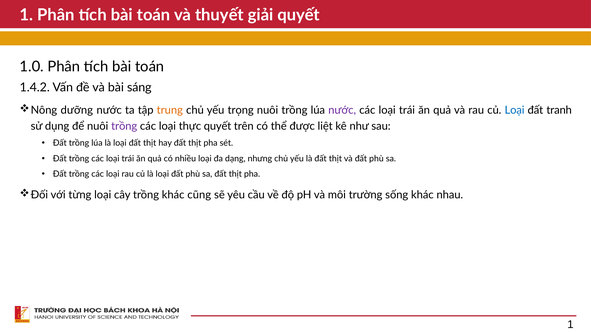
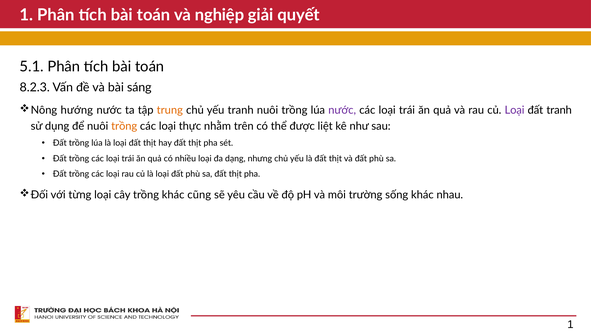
thuyết: thuyết -> nghiệp
1.0: 1.0 -> 5.1
1.4.2: 1.4.2 -> 8.2.3
dưỡng: dưỡng -> hướng
yếu trọng: trọng -> tranh
Loại at (515, 110) colour: blue -> purple
trồng at (124, 126) colour: purple -> orange
thực quyết: quyết -> nhằm
